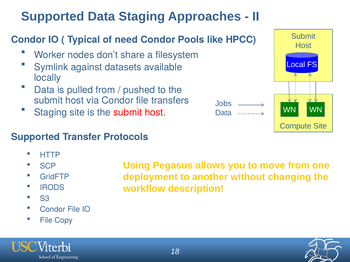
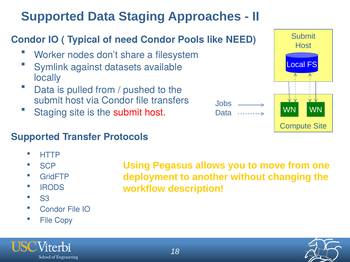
like HPCC: HPCC -> NEED
